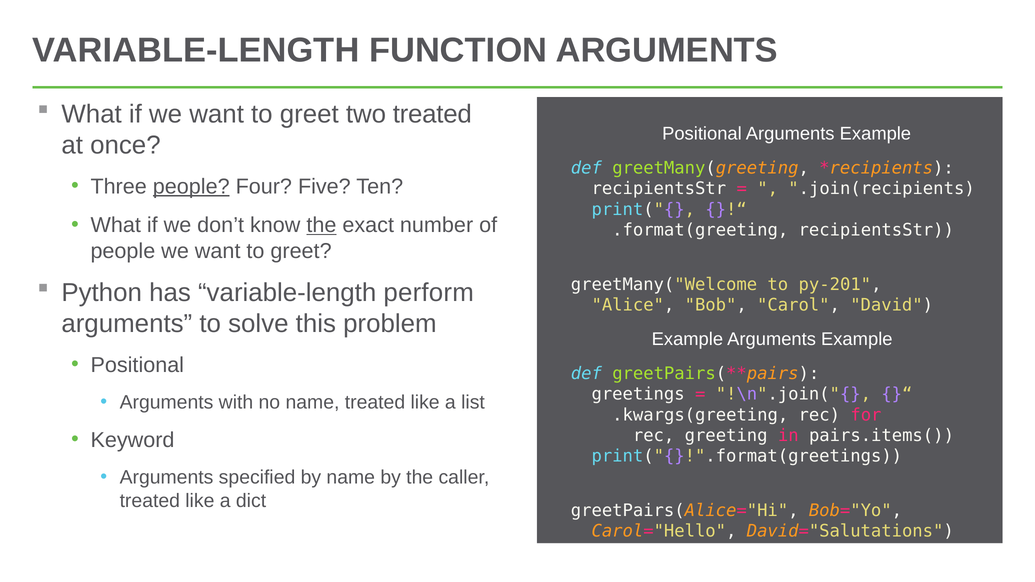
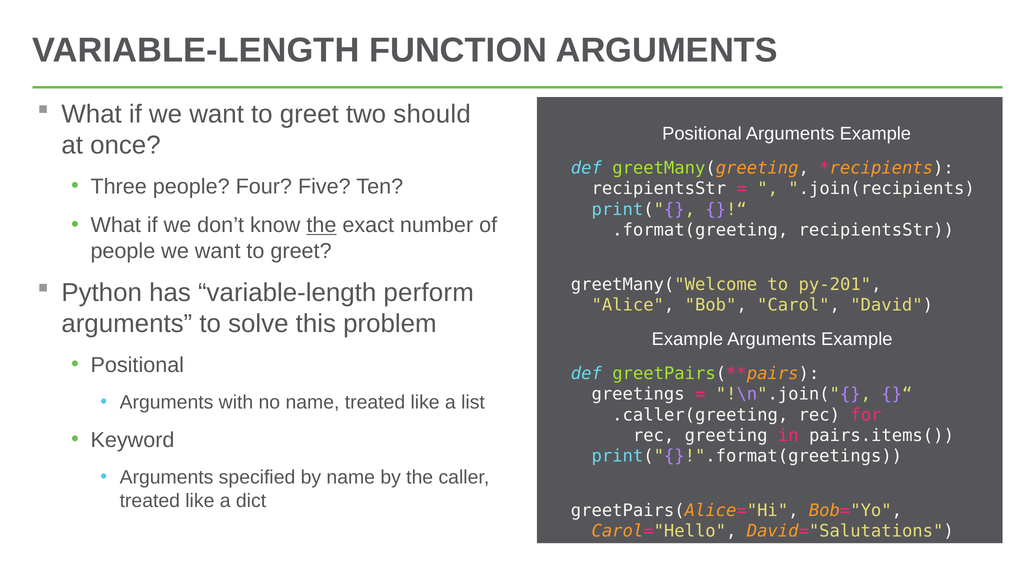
two treated: treated -> should
people at (191, 187) underline: present -> none
.kwargs(greeting: .kwargs(greeting -> .caller(greeting
